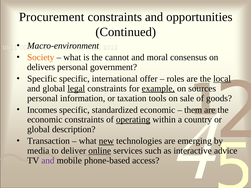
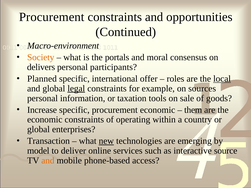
cannot: cannot -> portals
government: government -> participants
Specific at (42, 79): Specific -> Planned
example underline: present -> none
Incomes: Incomes -> Increase
specific standardized: standardized -> procurement
operating underline: present -> none
description: description -> enterprises
media: media -> model
online underline: present -> none
advice: advice -> source
and at (48, 161) colour: purple -> orange
